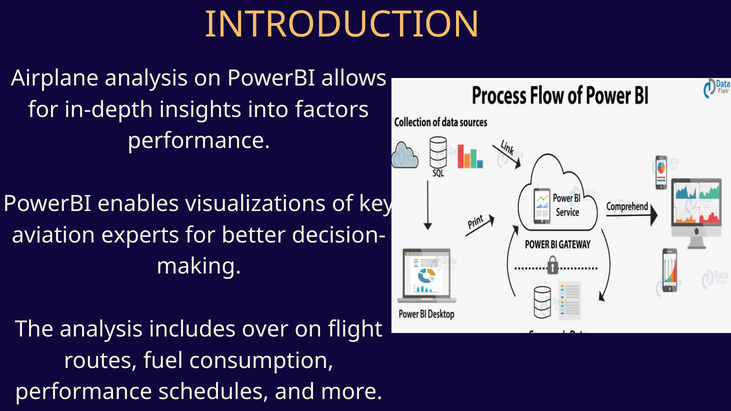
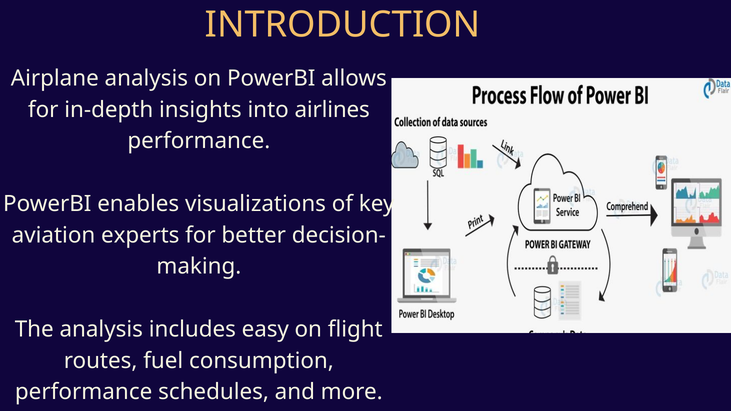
factors: factors -> airlines
over: over -> easy
